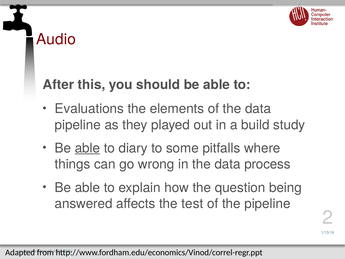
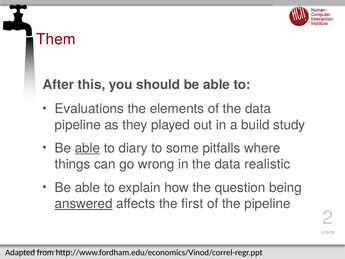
Audio: Audio -> Them
process: process -> realistic
answered underline: none -> present
test: test -> first
